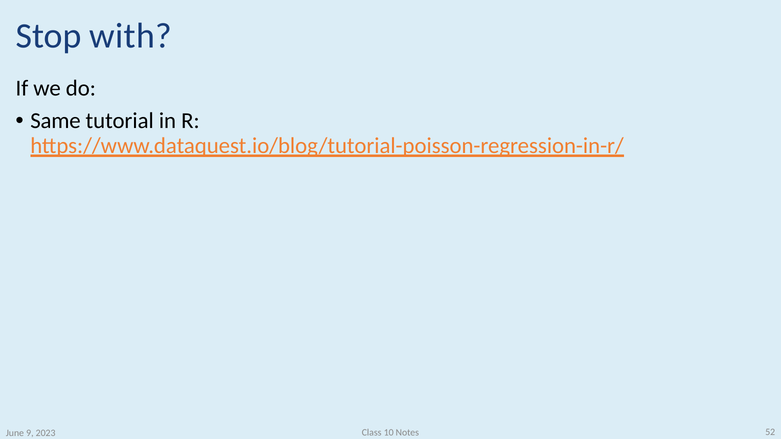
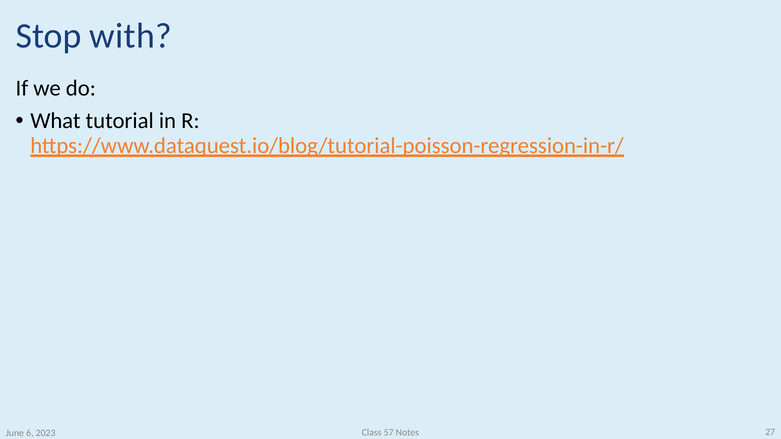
Same: Same -> What
10: 10 -> 57
52: 52 -> 27
9: 9 -> 6
